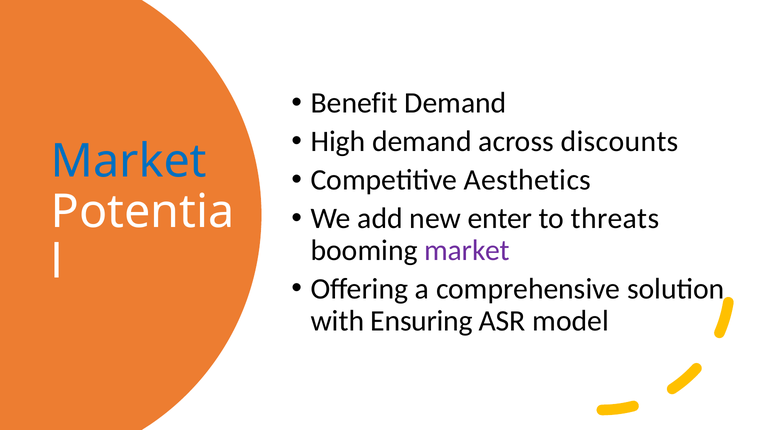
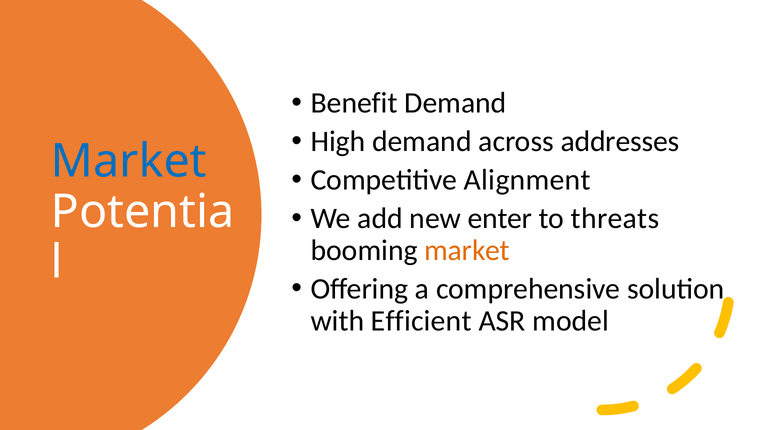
discounts: discounts -> addresses
Aesthetics: Aesthetics -> Alignment
market at (467, 251) colour: purple -> orange
Ensuring: Ensuring -> Efficient
